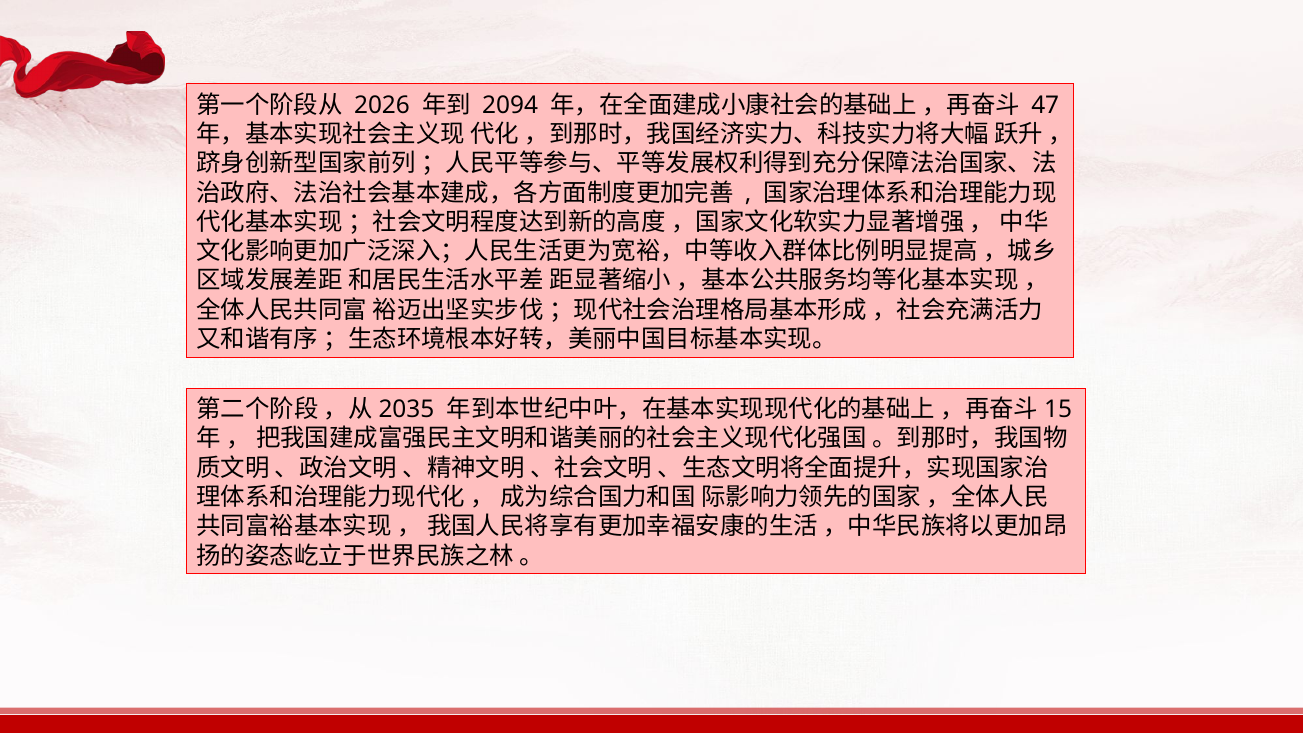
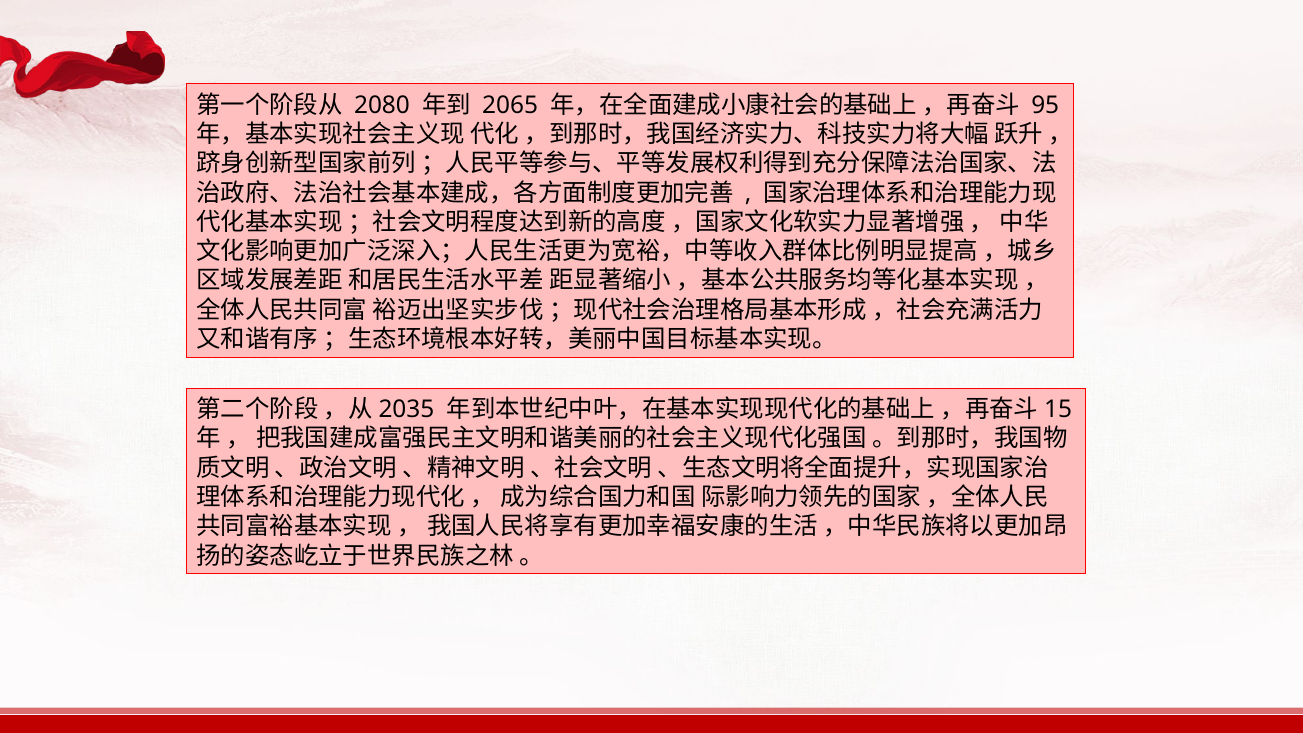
2026: 2026 -> 2080
2094: 2094 -> 2065
47: 47 -> 95
